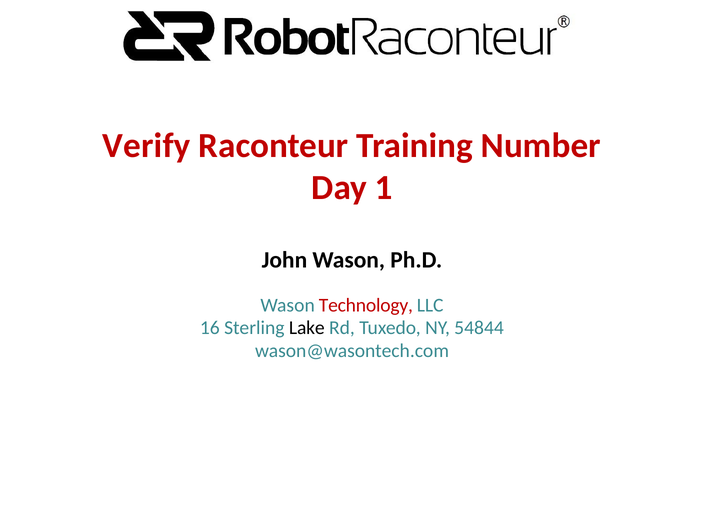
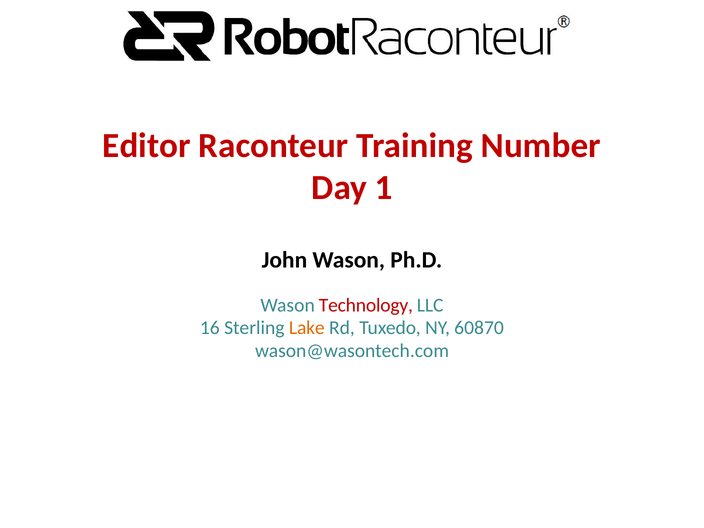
Verify: Verify -> Editor
Lake colour: black -> orange
54844: 54844 -> 60870
